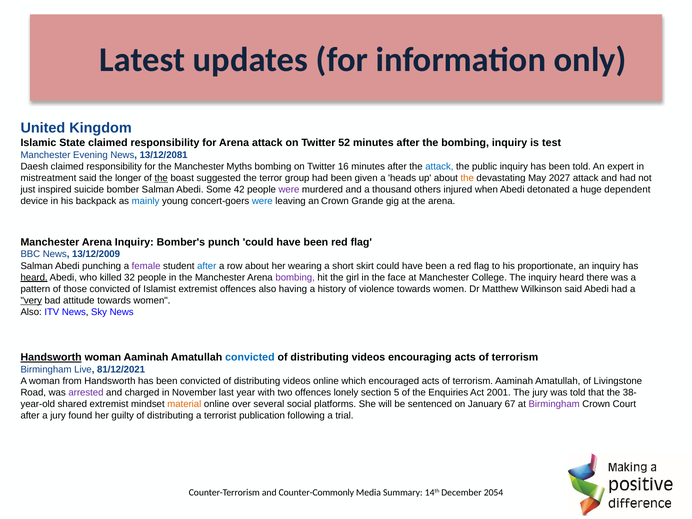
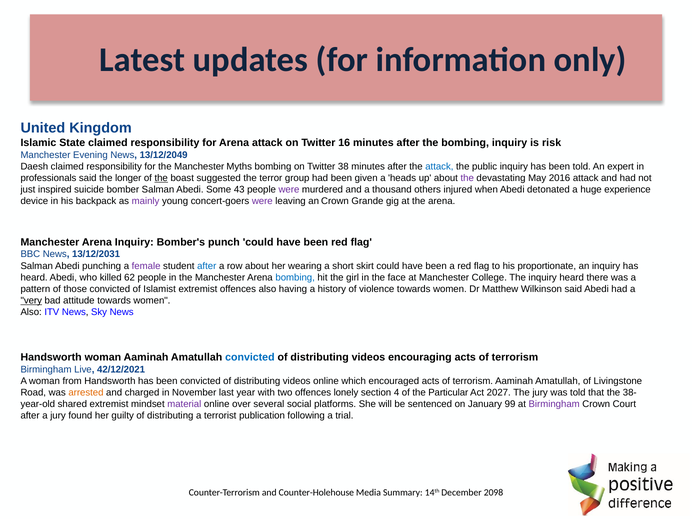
52: 52 -> 16
test: test -> risk
13/12/2081: 13/12/2081 -> 13/12/2049
16: 16 -> 38
mistreatment: mistreatment -> professionals
the at (467, 178) colour: orange -> purple
2027: 2027 -> 2016
42: 42 -> 43
dependent: dependent -> experience
mainly colour: blue -> purple
were at (262, 201) colour: blue -> purple
13/12/2009: 13/12/2009 -> 13/12/2031
heard at (34, 277) underline: present -> none
32: 32 -> 62
bombing at (295, 277) colour: purple -> blue
Handsworth at (51, 357) underline: present -> none
81/12/2021: 81/12/2021 -> 42/12/2021
arrested colour: purple -> orange
5: 5 -> 4
Enquiries: Enquiries -> Particular
2001: 2001 -> 2027
material colour: orange -> purple
67: 67 -> 99
Counter-Commonly: Counter-Commonly -> Counter-Holehouse
2054: 2054 -> 2098
